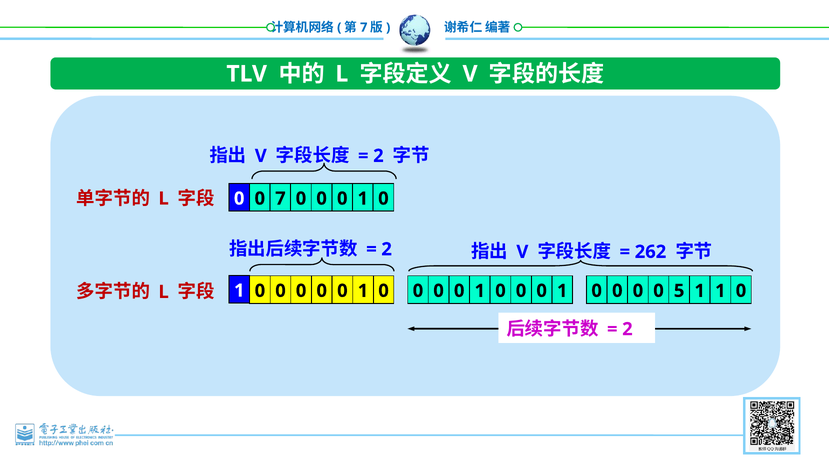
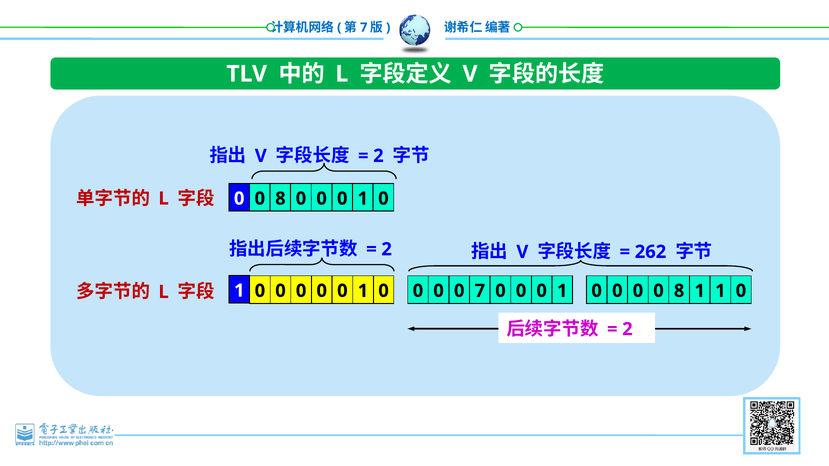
7 at (280, 199): 7 -> 8
1 at (480, 291): 1 -> 7
0 0 0 5: 5 -> 8
